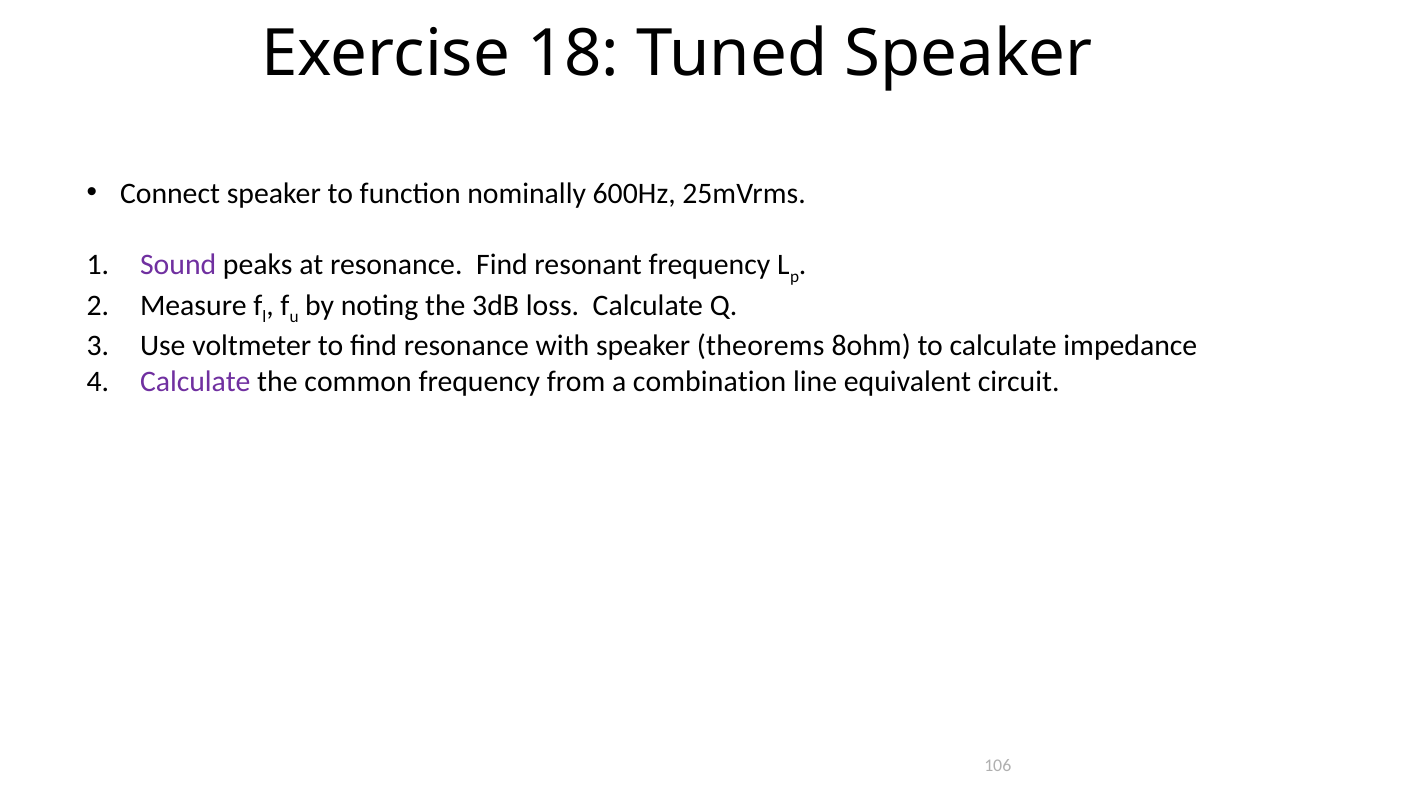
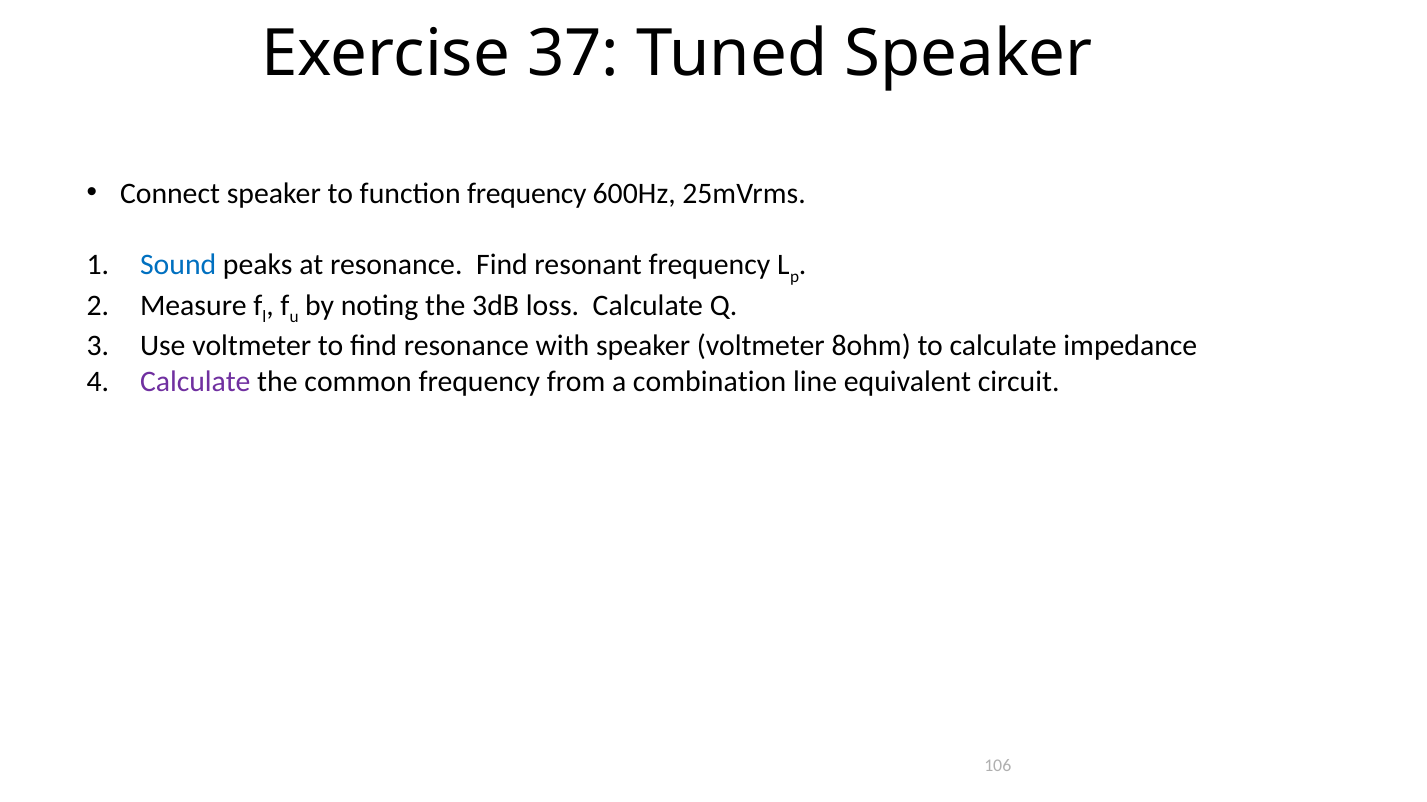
18: 18 -> 37
function nominally: nominally -> frequency
Sound colour: purple -> blue
speaker theorems: theorems -> voltmeter
